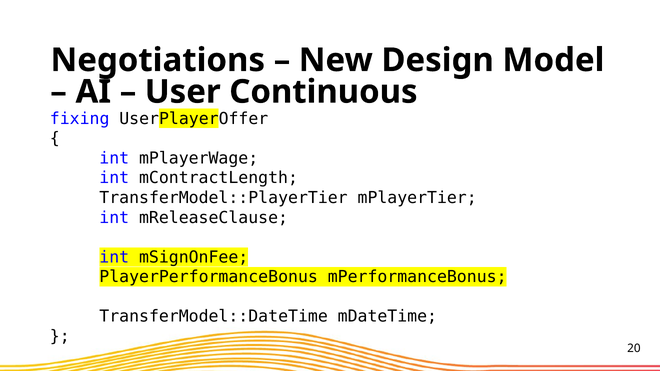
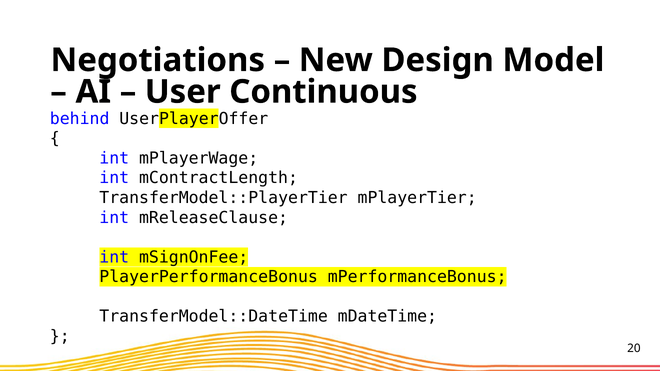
fixing: fixing -> behind
